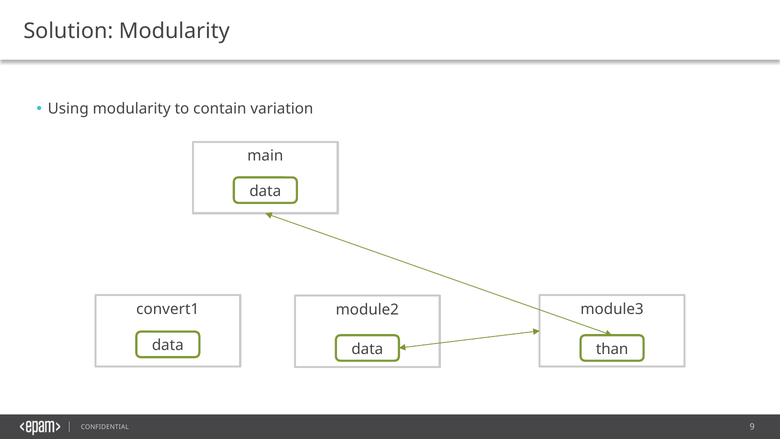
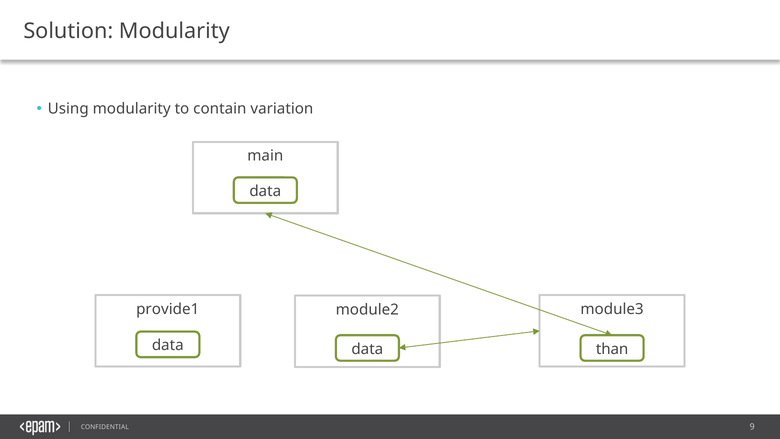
convert1: convert1 -> provide1
